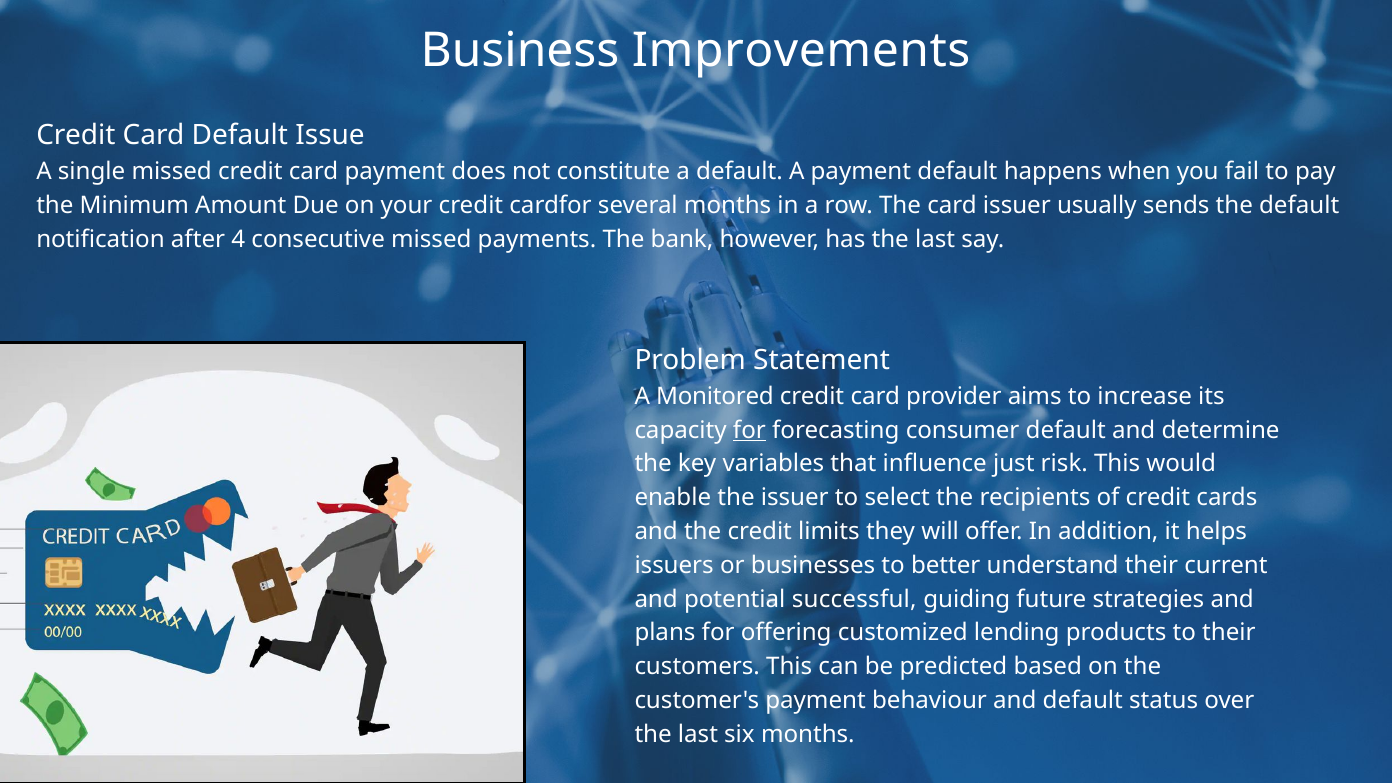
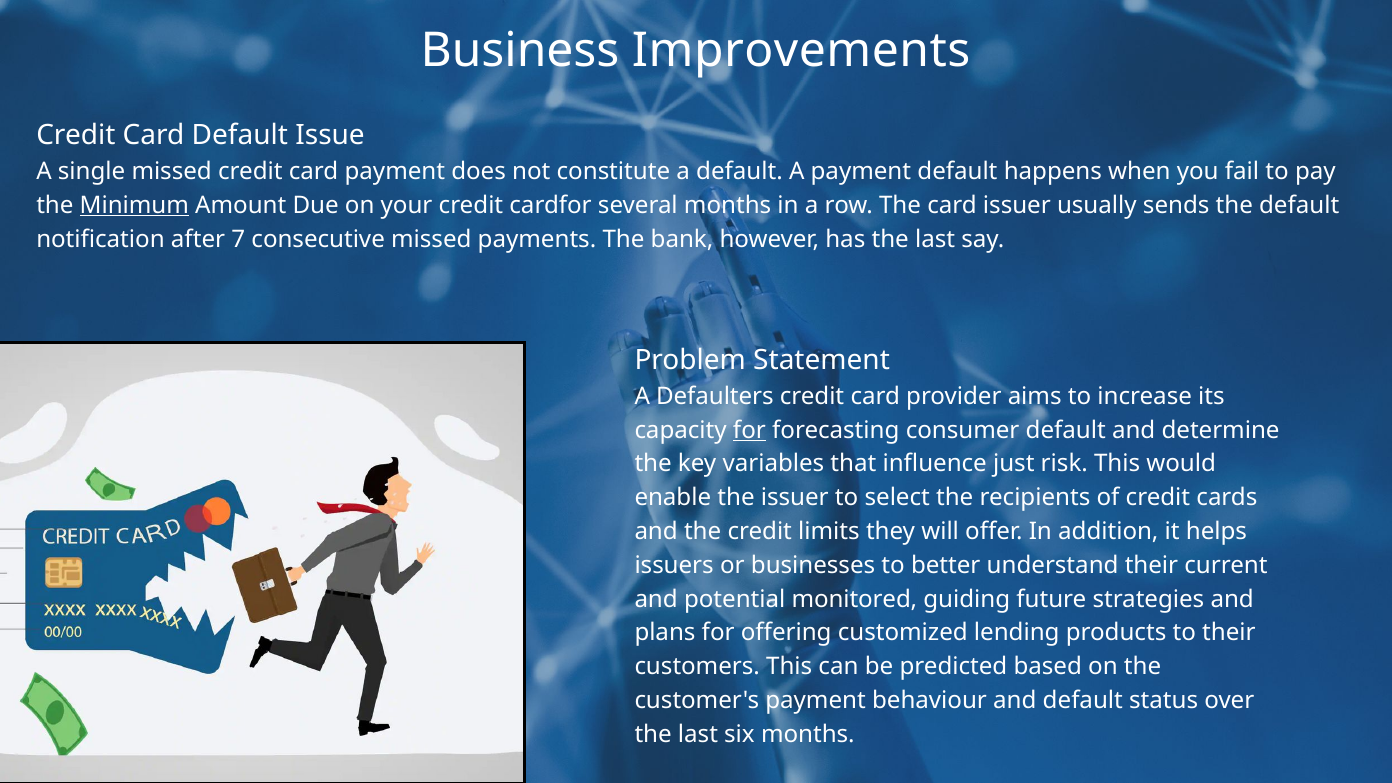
Minimum underline: none -> present
4: 4 -> 7
Monitored: Monitored -> Defaulters
successful: successful -> monitored
